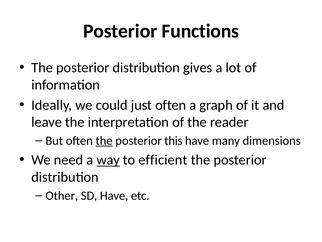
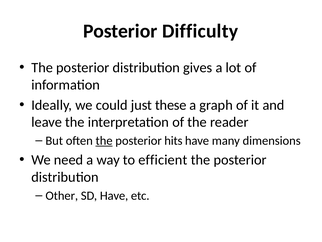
Functions: Functions -> Difficulty
just often: often -> these
this: this -> hits
way underline: present -> none
